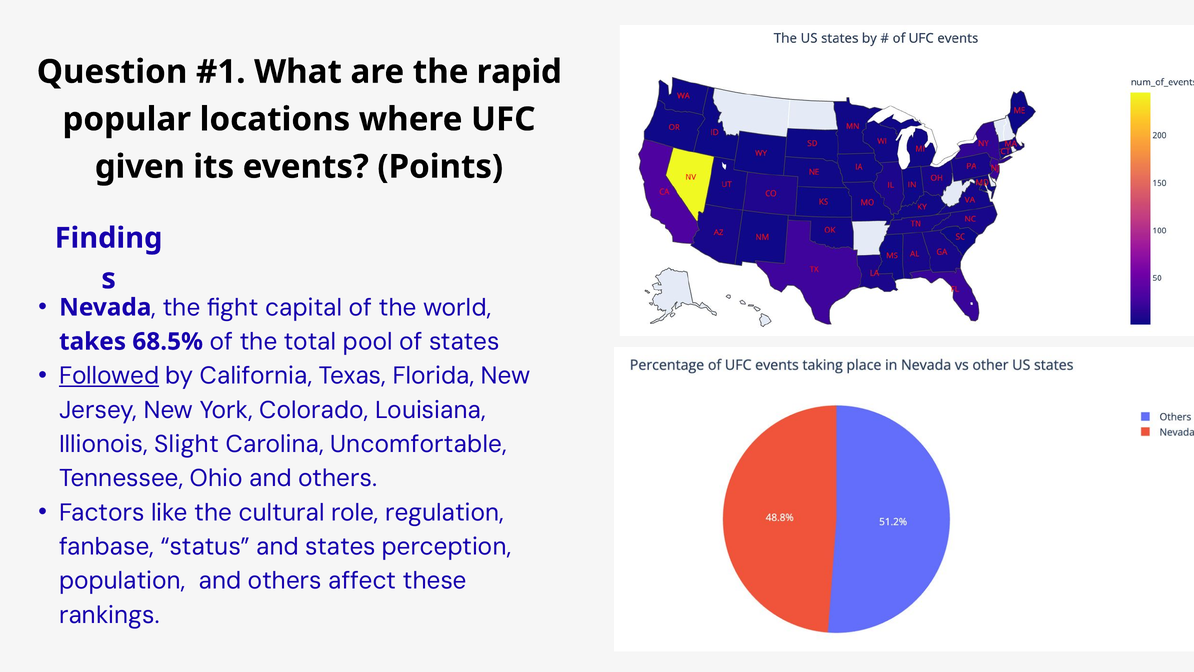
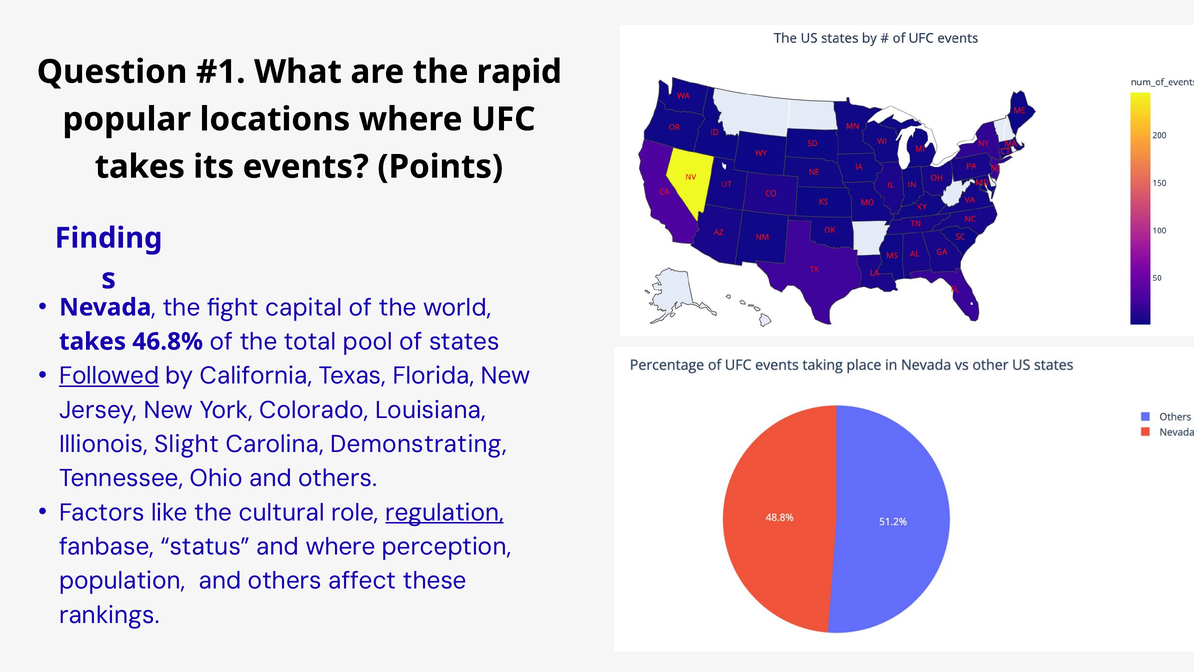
given at (140, 167): given -> takes
68.5%: 68.5% -> 46.8%
Uncomfortable: Uncomfortable -> Demonstrating
regulation underline: none -> present
and states: states -> where
